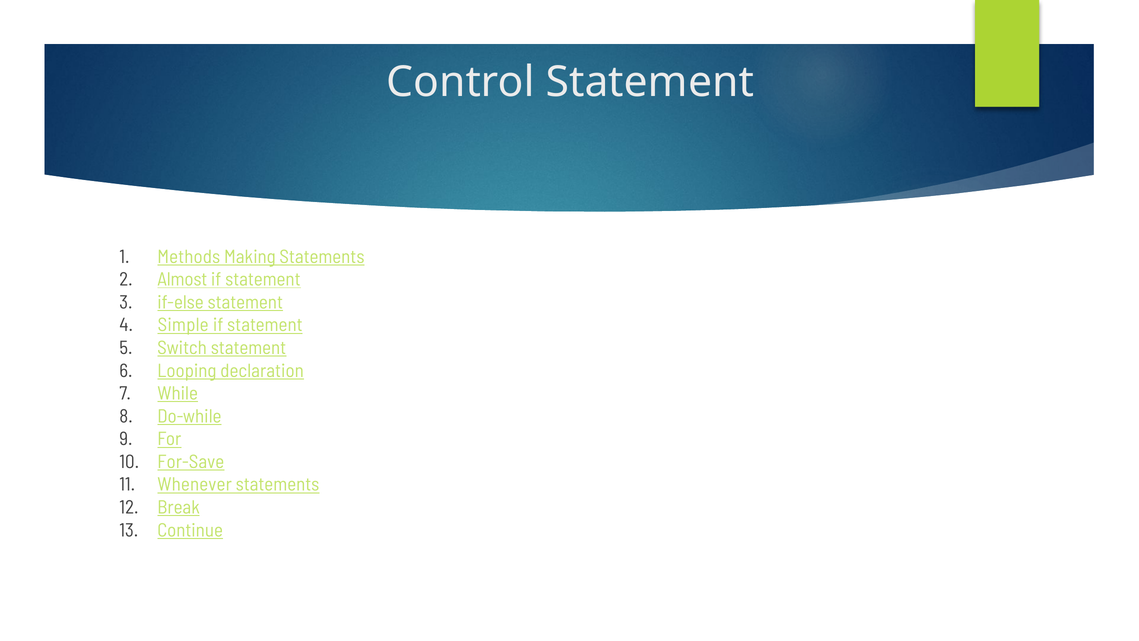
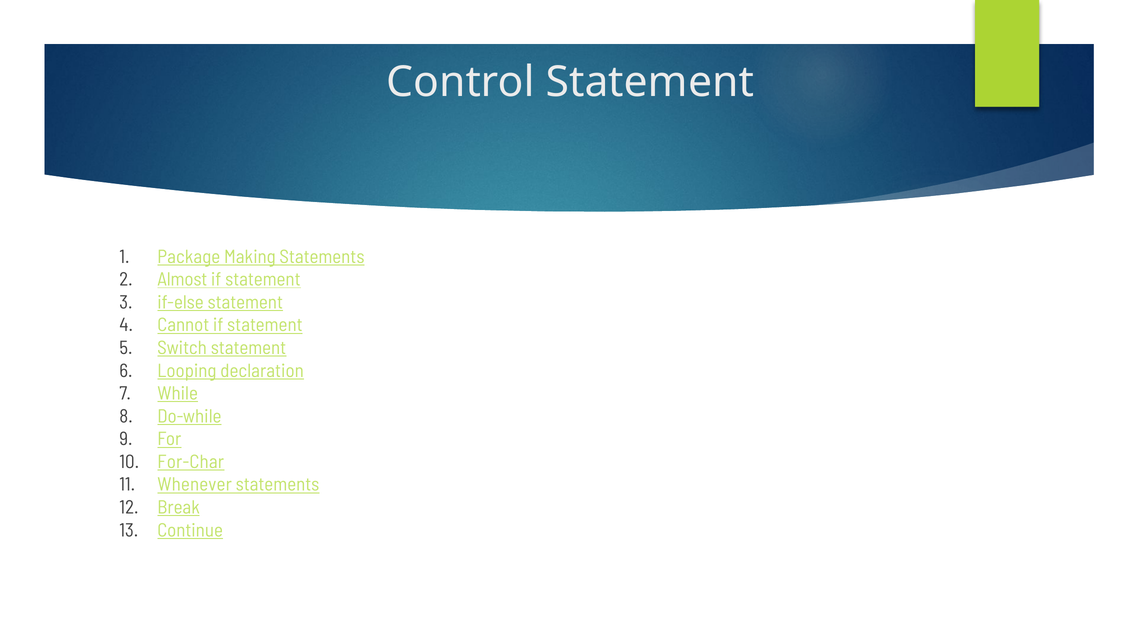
Methods: Methods -> Package
Simple: Simple -> Cannot
For-Save: For-Save -> For-Char
